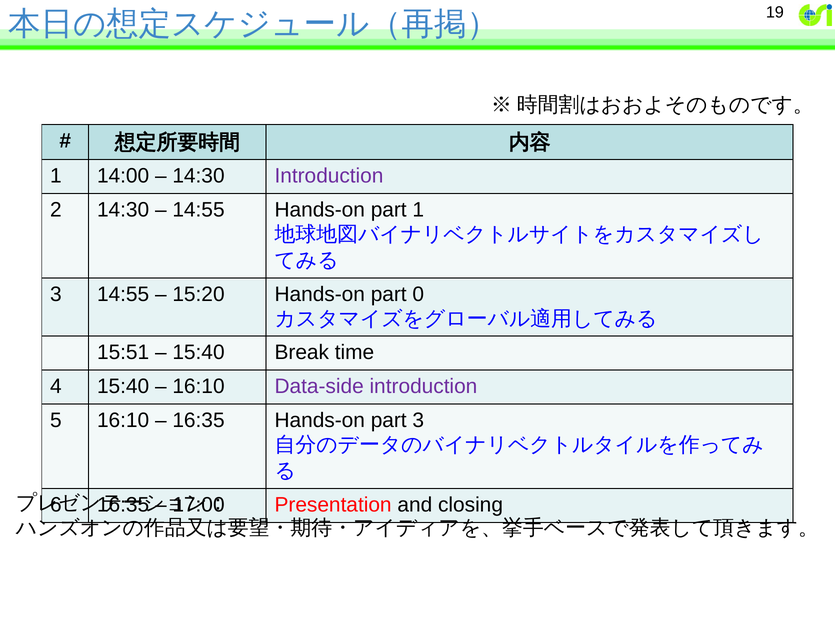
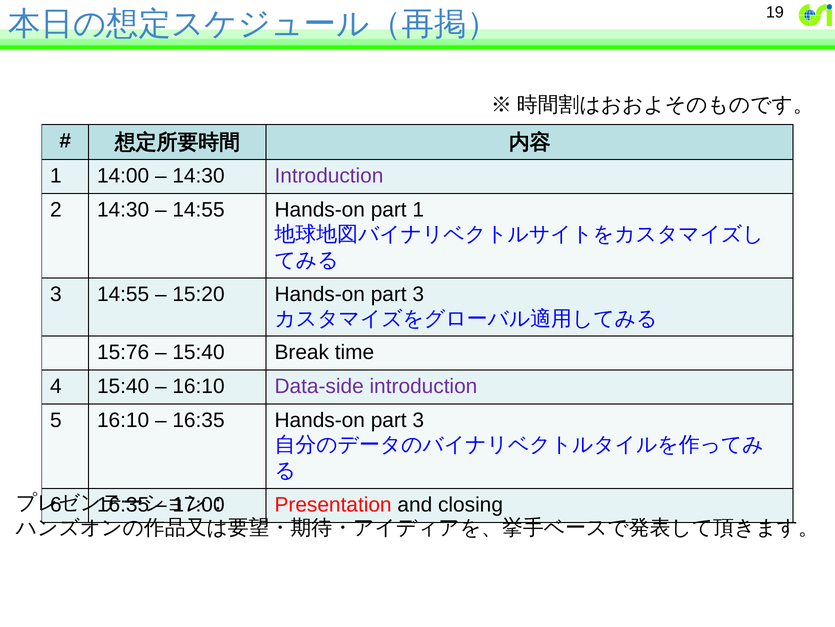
15:20 Hands-on part 0: 0 -> 3
15:51: 15:51 -> 15:76
